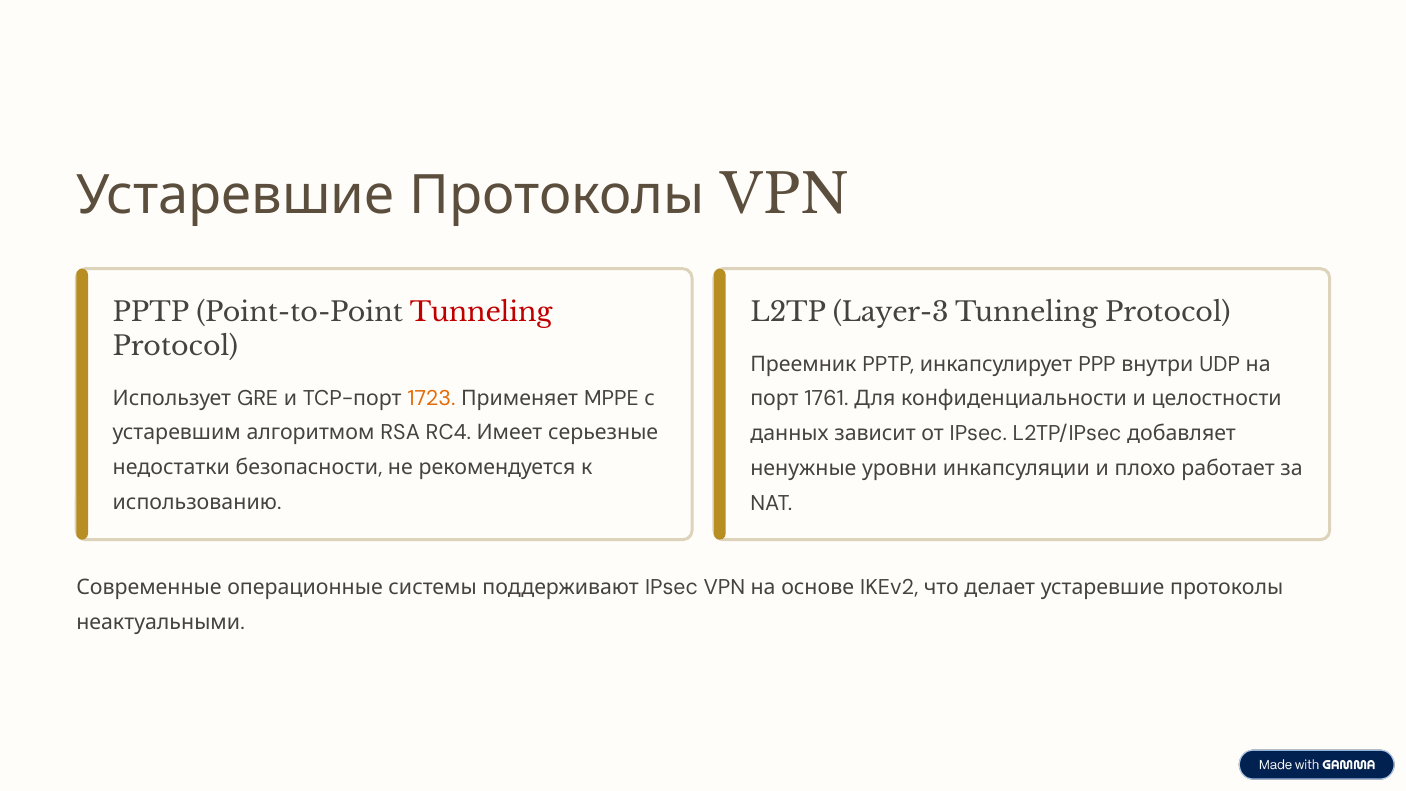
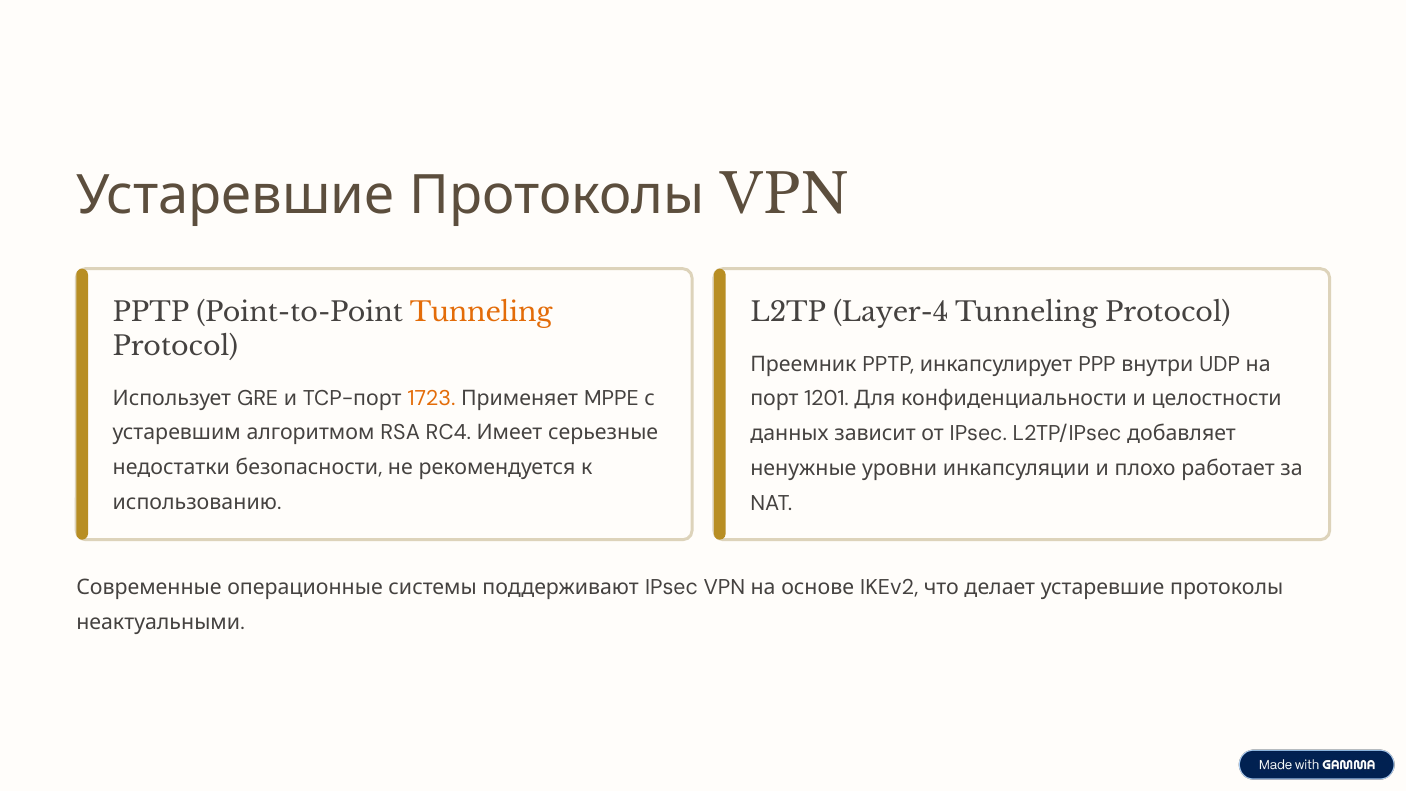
Layer-3: Layer-3 -> Layer-4
Tunneling at (481, 313) colour: red -> orange
1761: 1761 -> 1201
